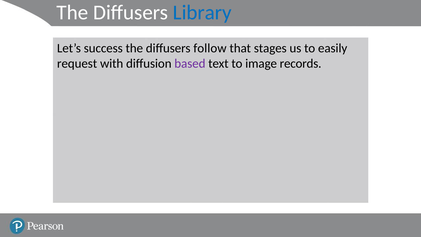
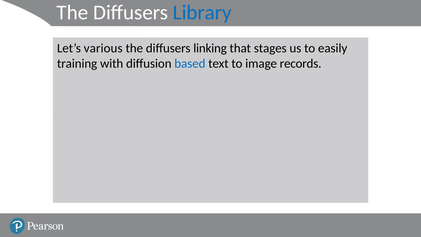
success: success -> various
follow: follow -> linking
request: request -> training
based colour: purple -> blue
